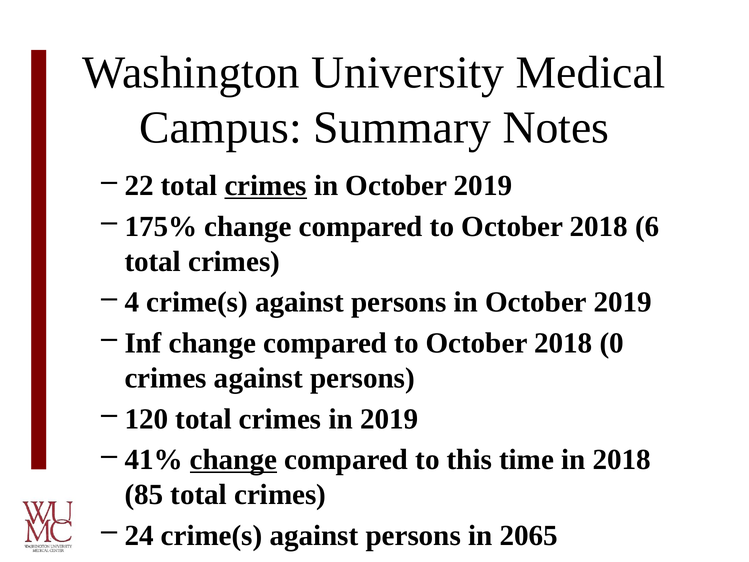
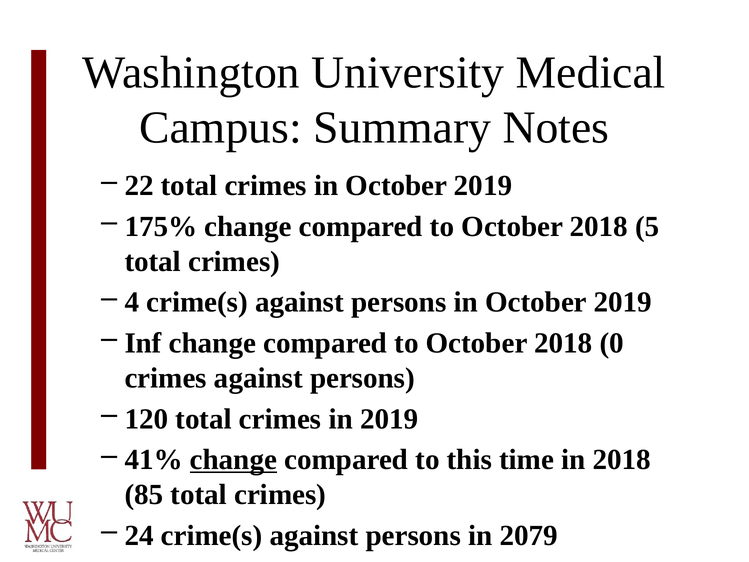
crimes at (266, 186) underline: present -> none
6: 6 -> 5
2065: 2065 -> 2079
